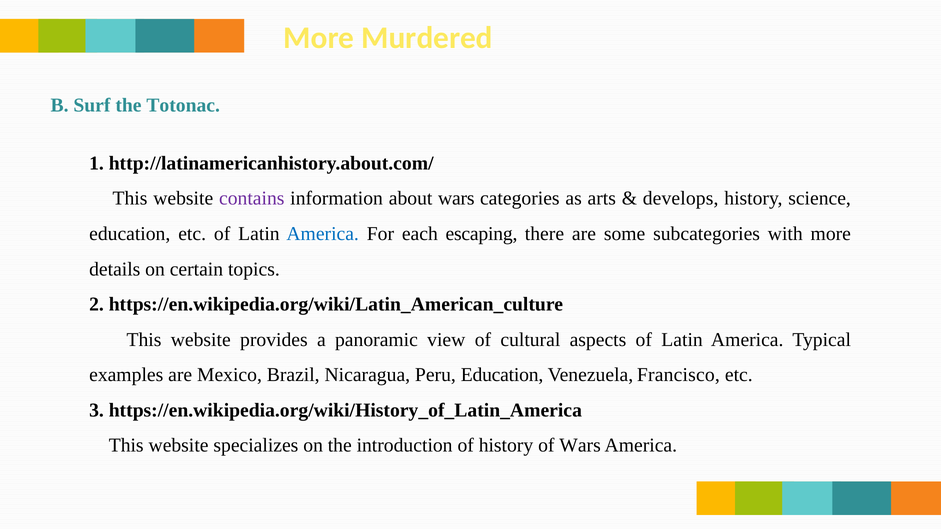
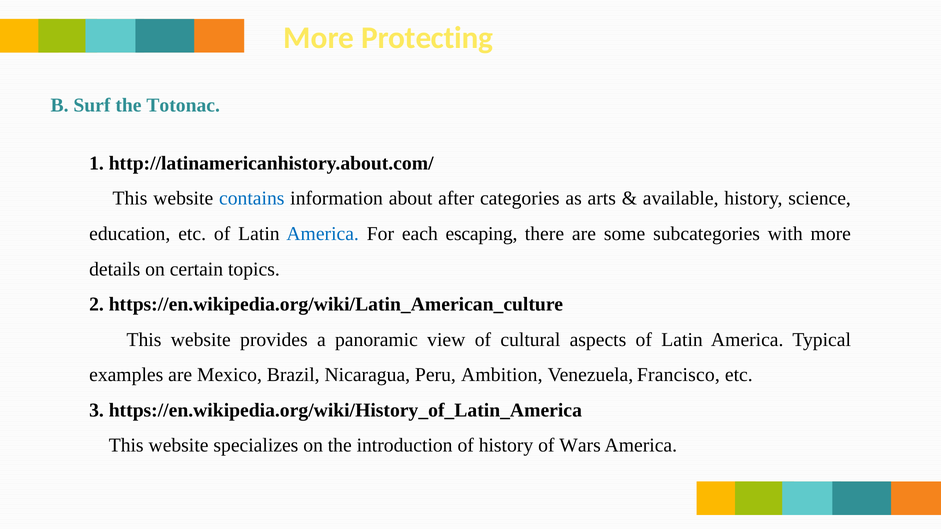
Murdered: Murdered -> Protecting
contains colour: purple -> blue
about wars: wars -> after
develops: develops -> available
Peru Education: Education -> Ambition
